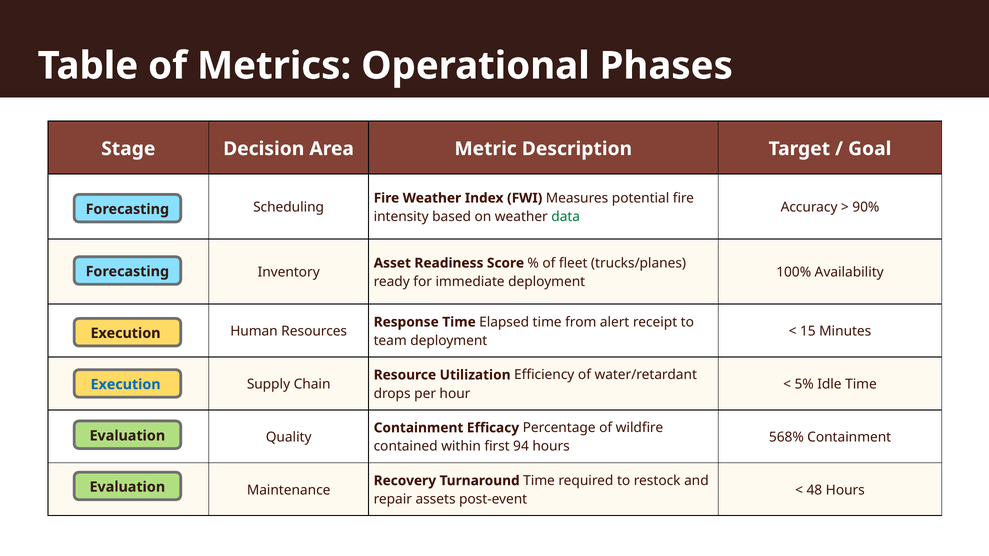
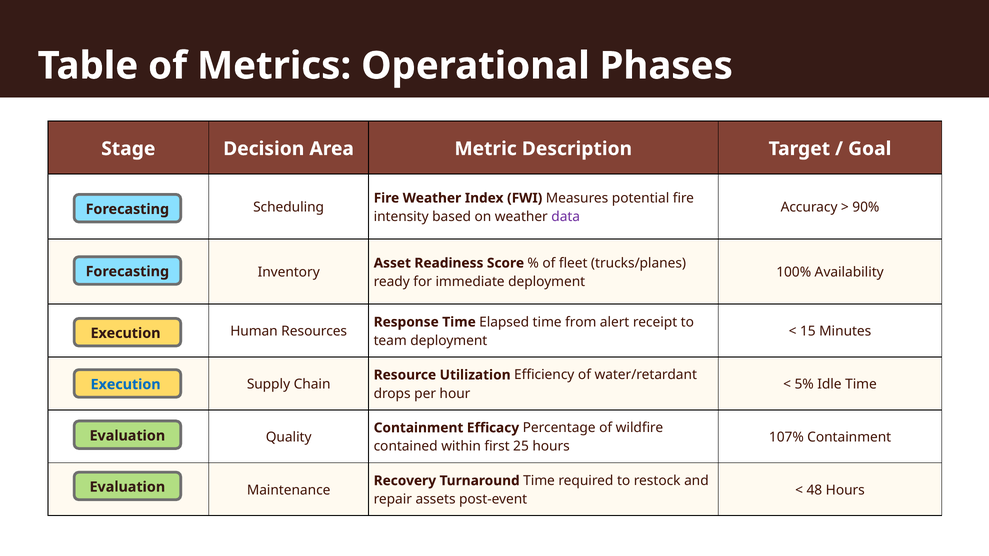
data colour: green -> purple
568%: 568% -> 107%
94: 94 -> 25
